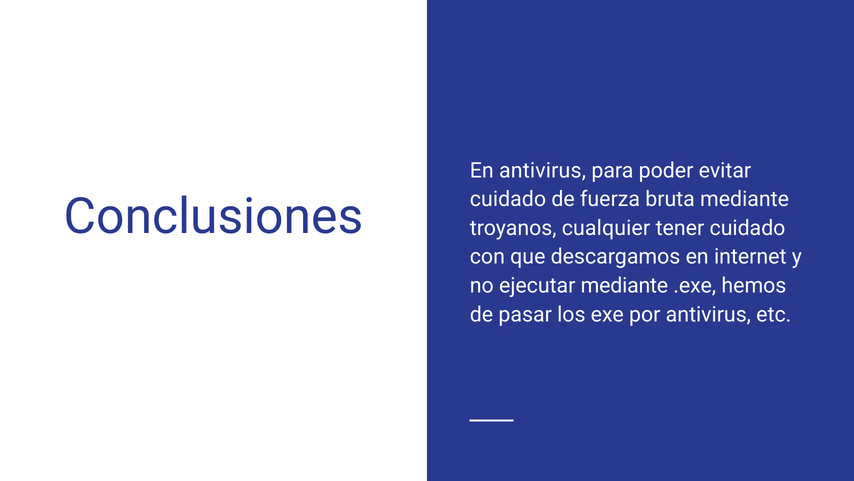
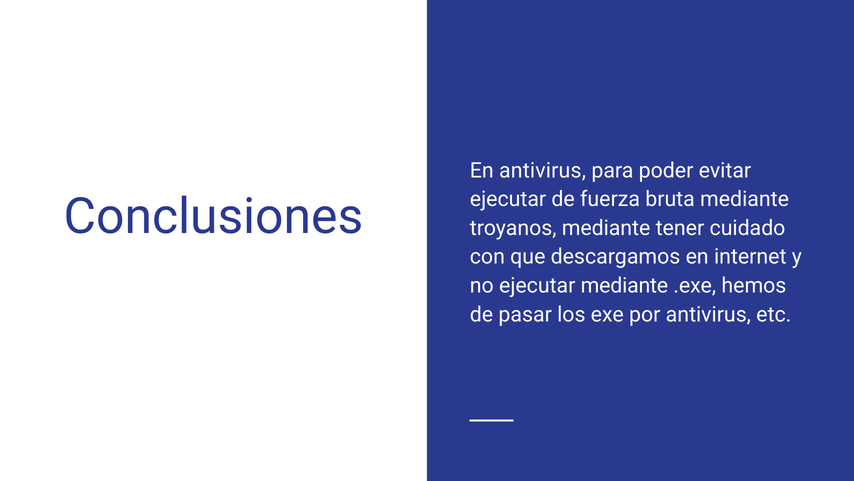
cuidado at (508, 199): cuidado -> ejecutar
troyanos cualquier: cualquier -> mediante
